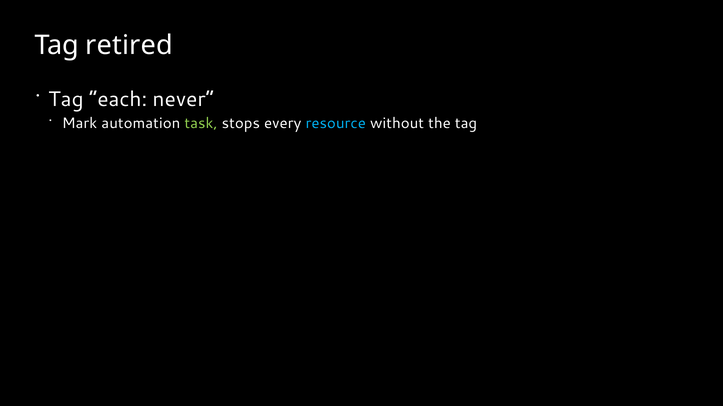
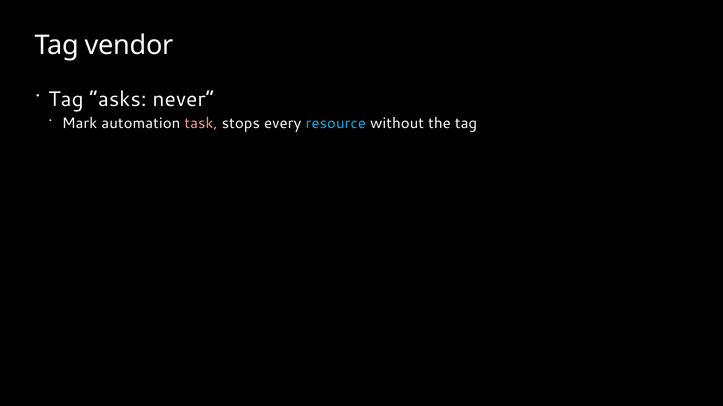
retired: retired -> vendor
each: each -> asks
task colour: light green -> pink
